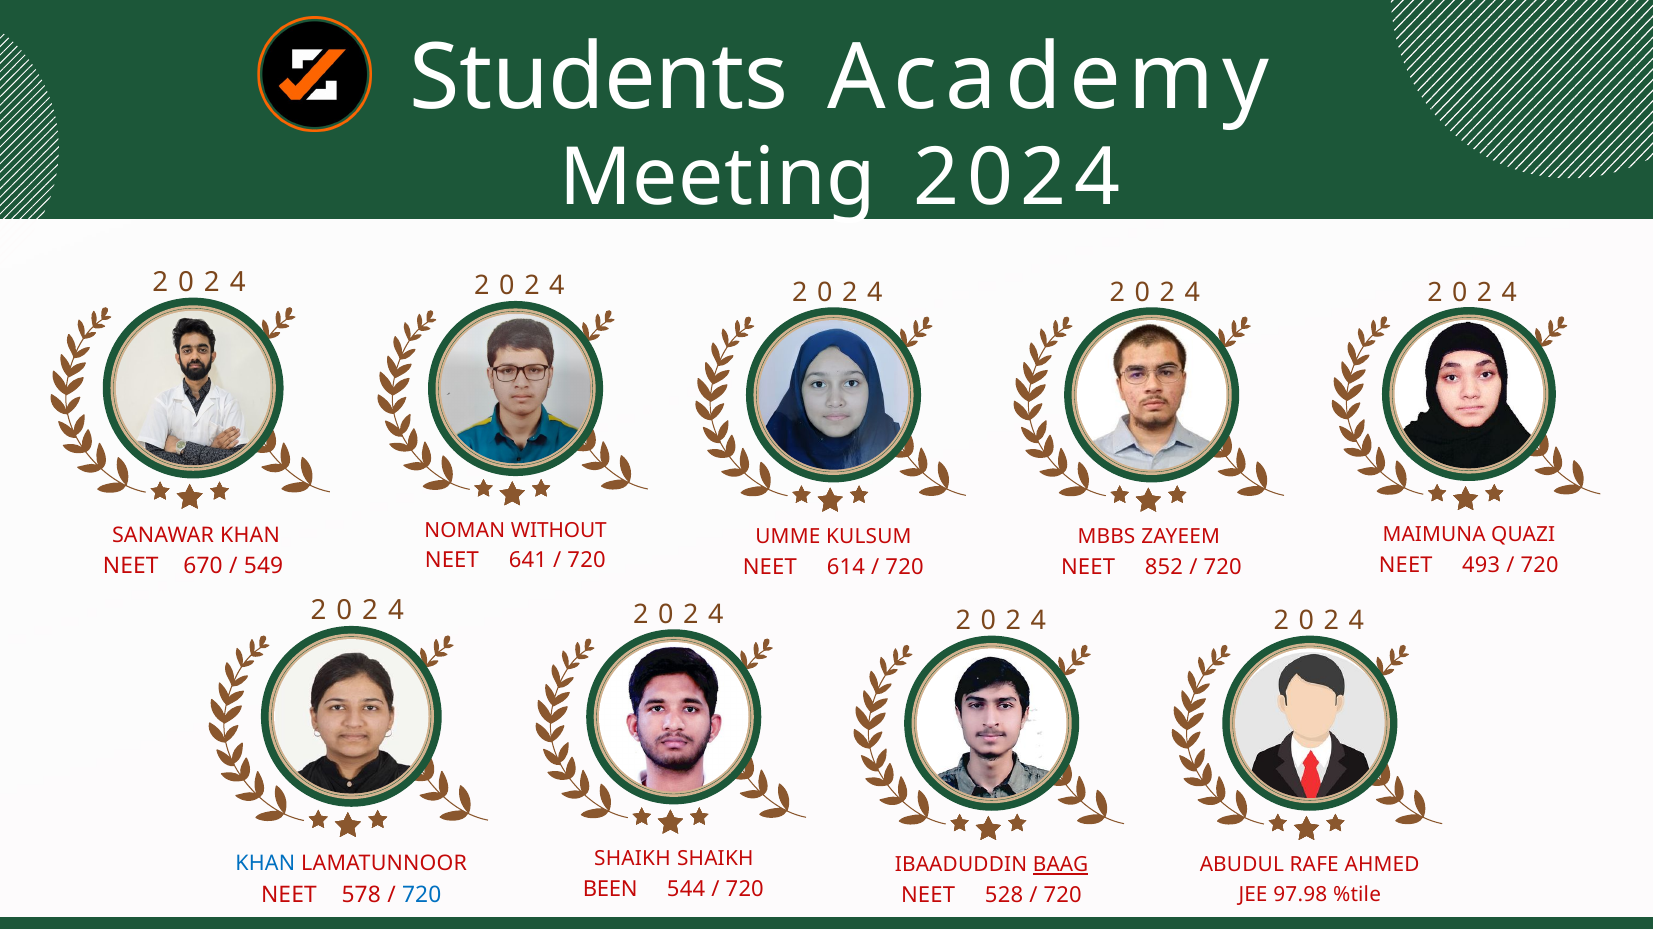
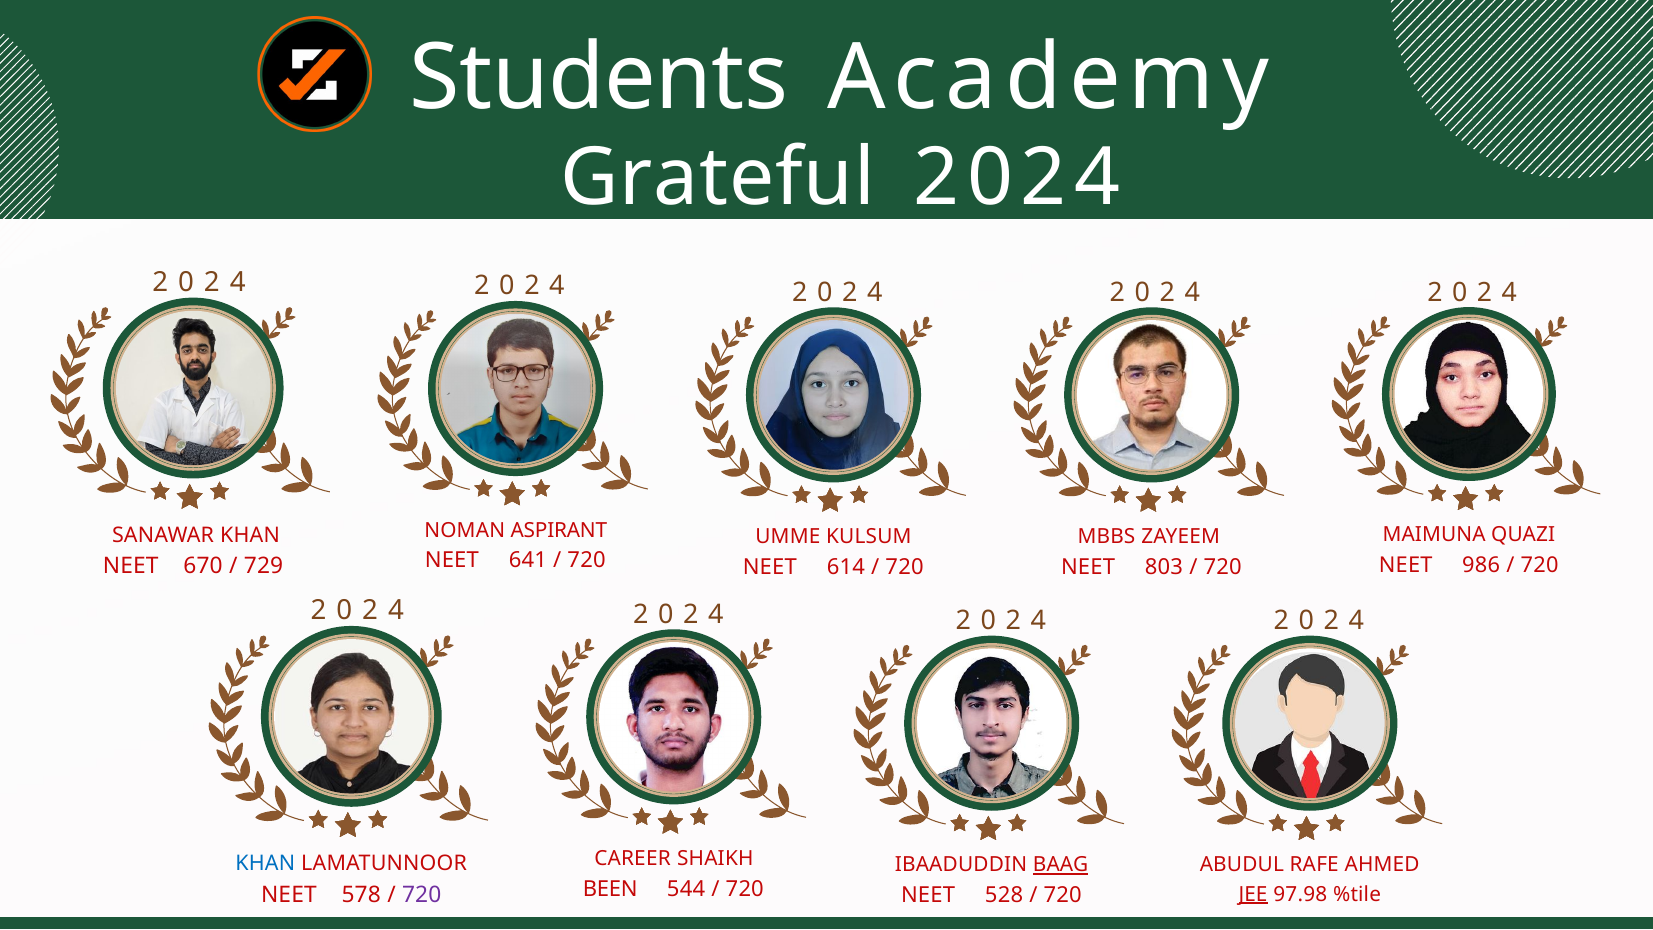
Meeting: Meeting -> Grateful
WITHOUT: WITHOUT -> ASPIRANT
493: 493 -> 986
549: 549 -> 729
852: 852 -> 803
SHAIKH at (632, 858): SHAIKH -> CAREER
720 at (422, 895) colour: blue -> purple
JEE underline: none -> present
